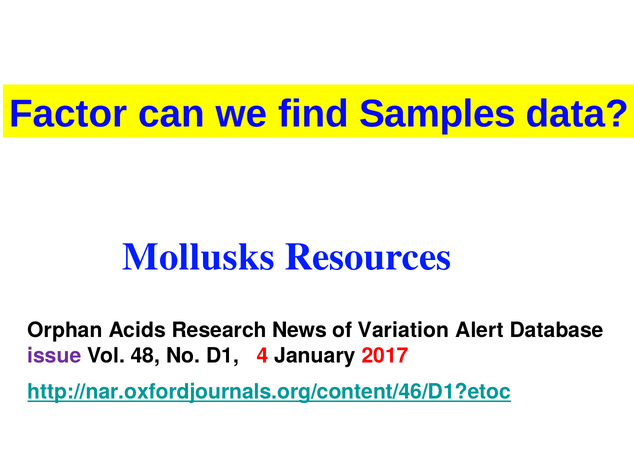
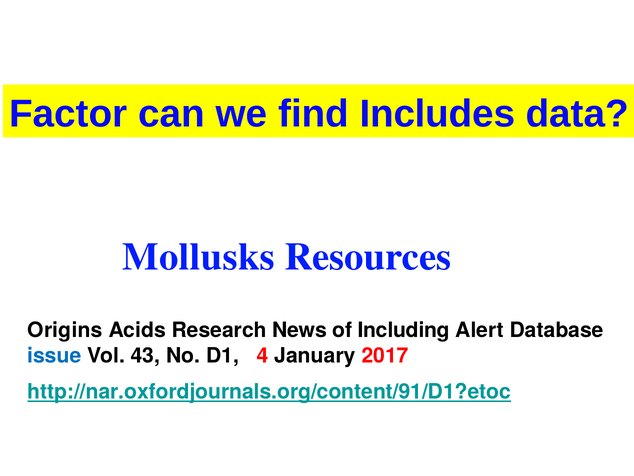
Samples: Samples -> Includes
Orphan: Orphan -> Origins
Variation: Variation -> Including
issue colour: purple -> blue
48: 48 -> 43
http://nar.oxfordjournals.org/content/46/D1?etoc: http://nar.oxfordjournals.org/content/46/D1?etoc -> http://nar.oxfordjournals.org/content/91/D1?etoc
